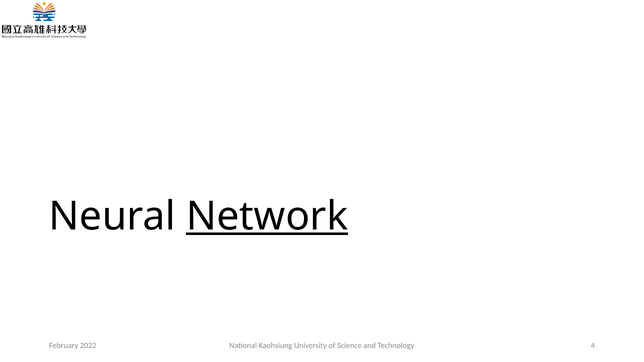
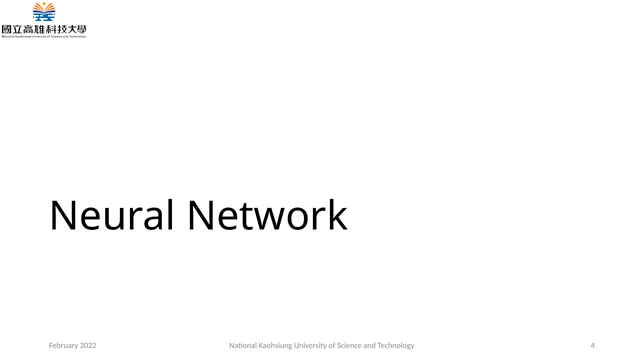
Network underline: present -> none
